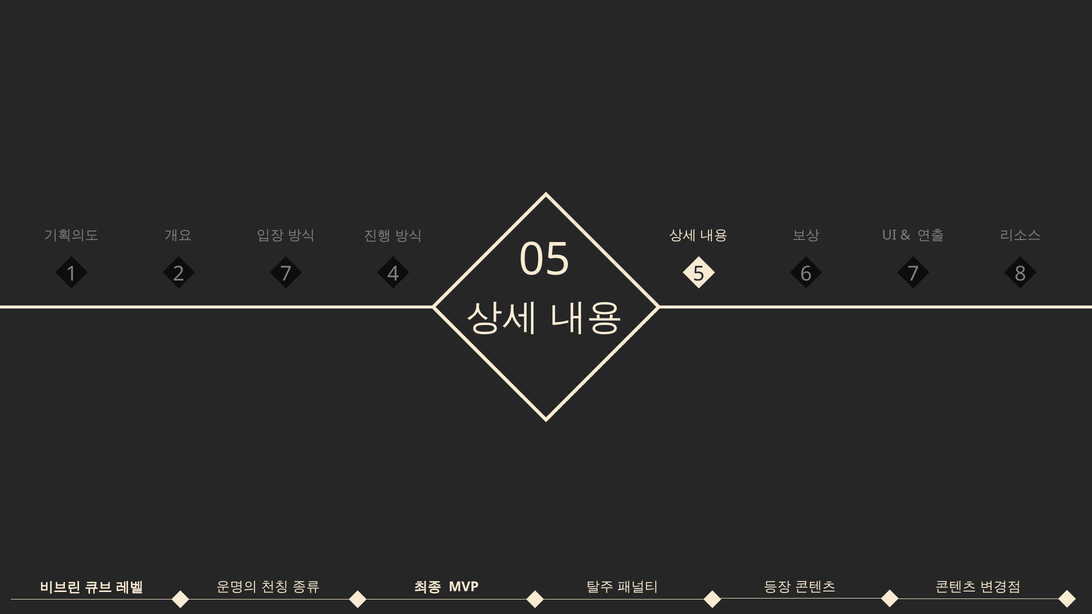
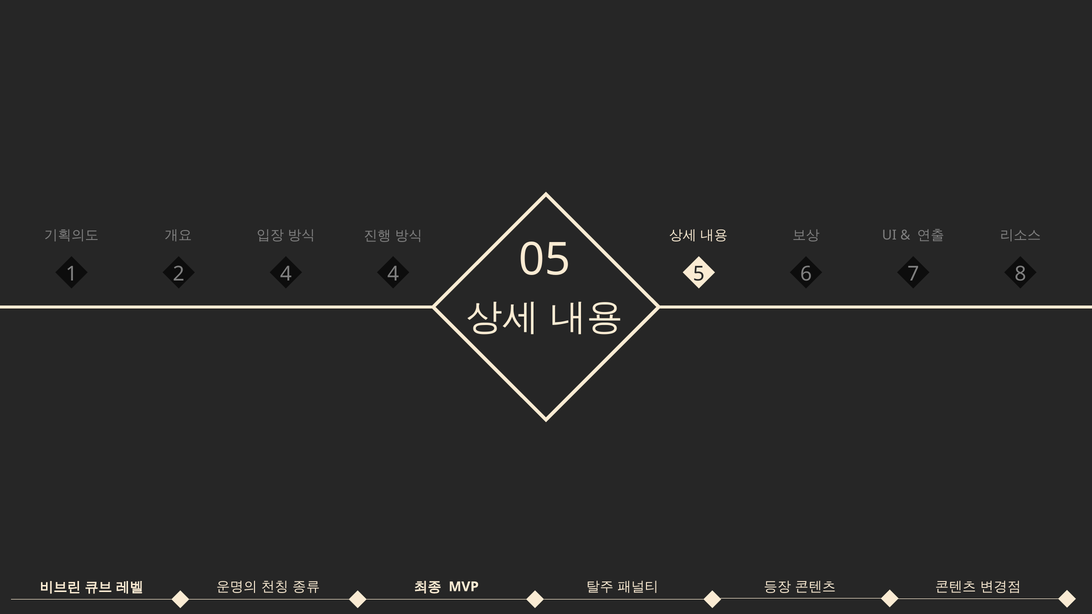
2 7: 7 -> 4
